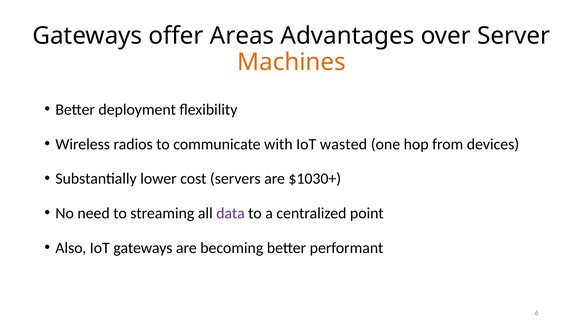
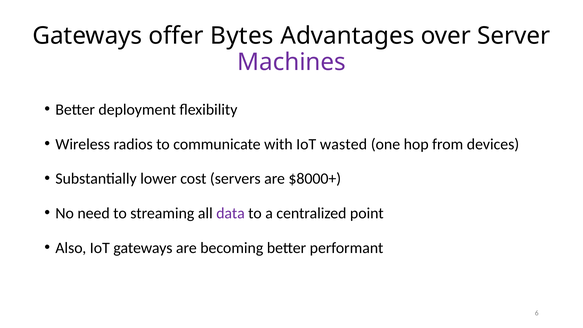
Areas: Areas -> Bytes
Machines colour: orange -> purple
$1030+: $1030+ -> $8000+
